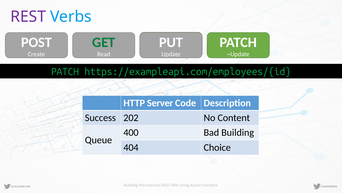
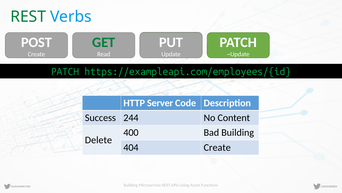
REST at (28, 17) colour: purple -> green
202: 202 -> 244
Queue: Queue -> Delete
404 Choice: Choice -> Create
